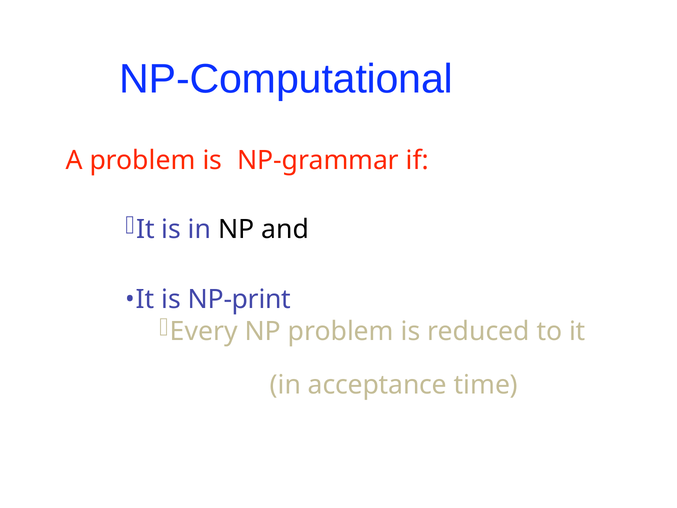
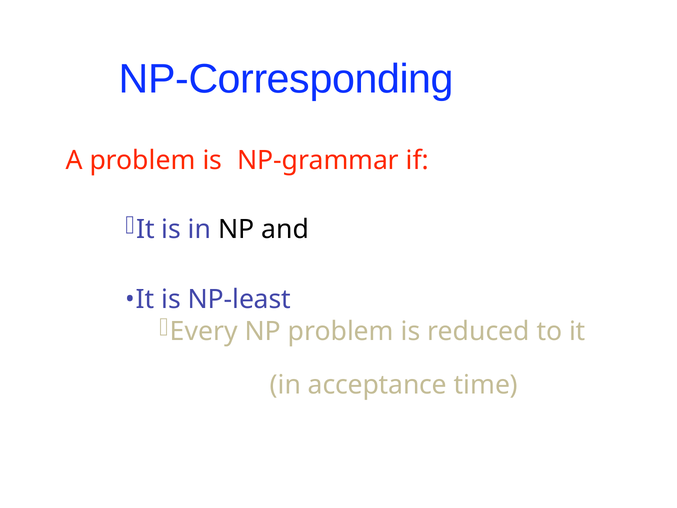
NP-Computational: NP-Computational -> NP-Corresponding
NP-print: NP-print -> NP-least
